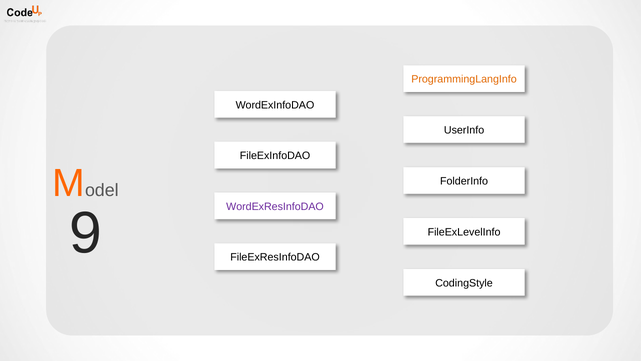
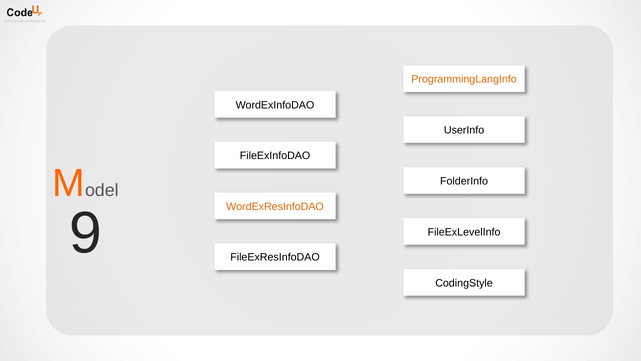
WordExResInfoDAO colour: purple -> orange
